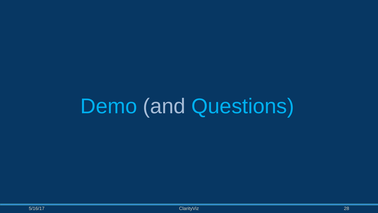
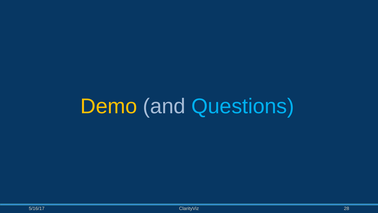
Demo colour: light blue -> yellow
